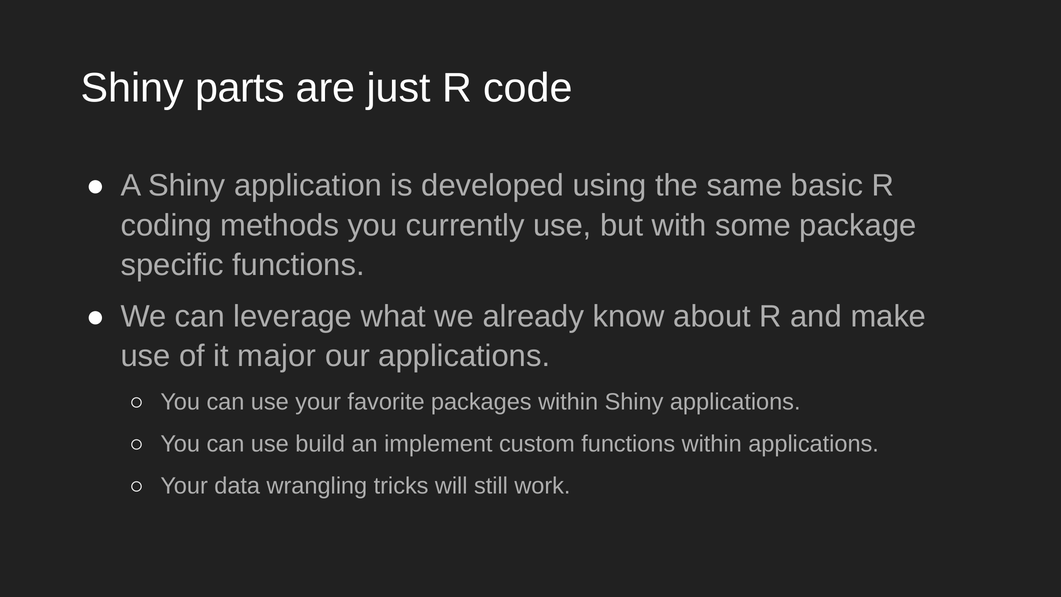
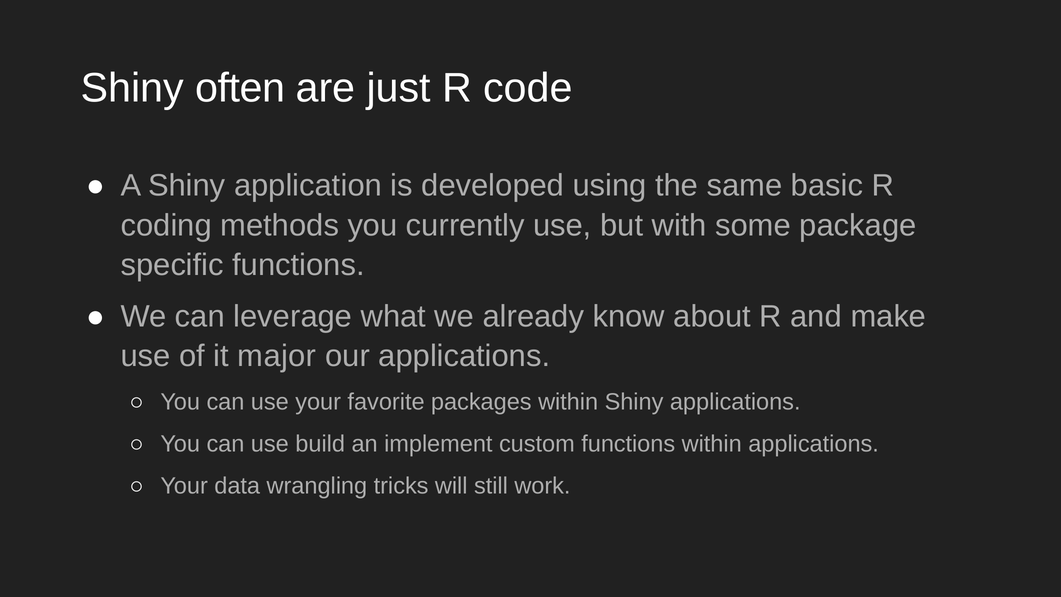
parts: parts -> often
